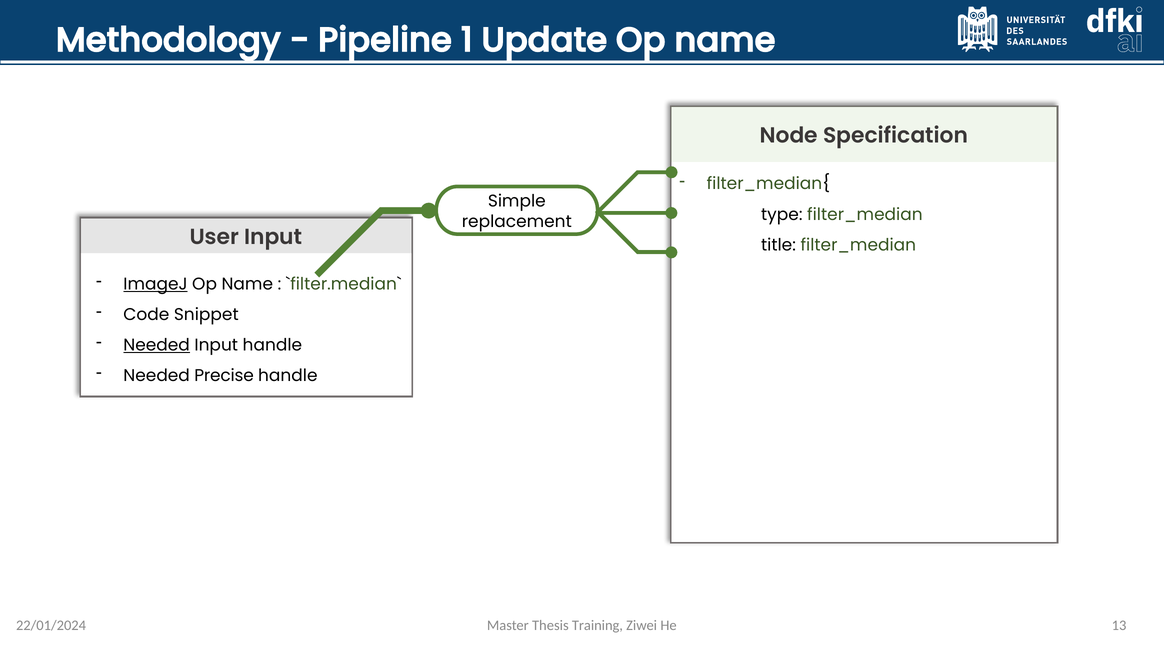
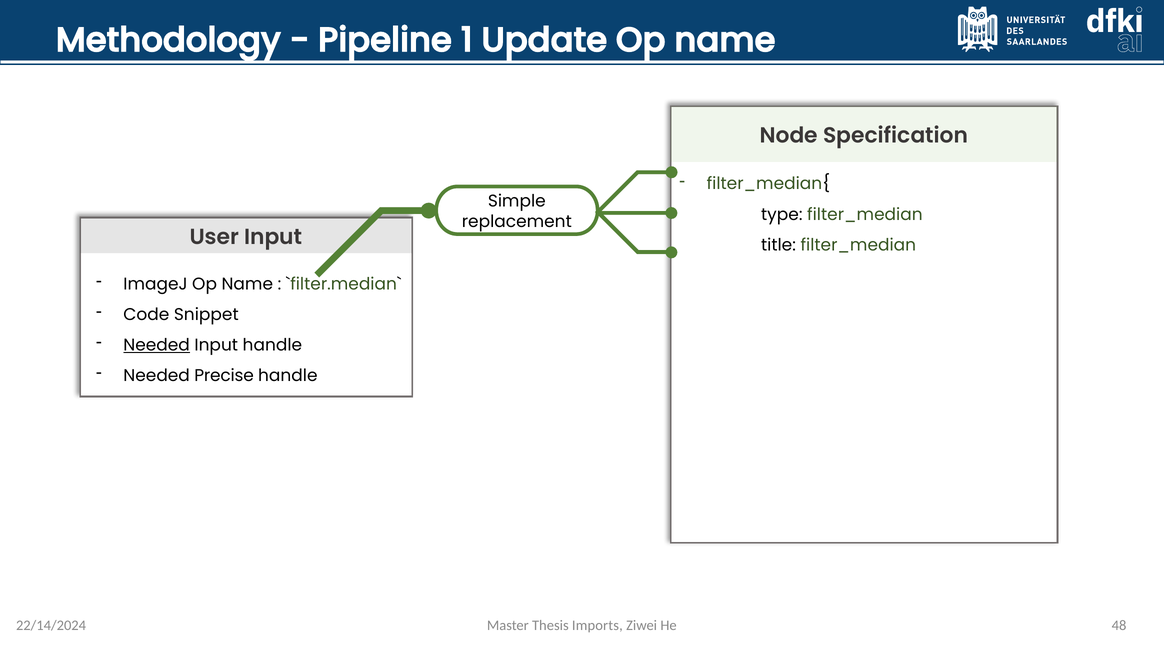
ImageJ underline: present -> none
Training: Training -> Imports
13: 13 -> 48
22/01/2024: 22/01/2024 -> 22/14/2024
